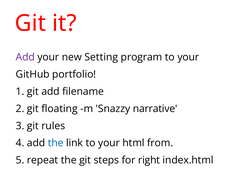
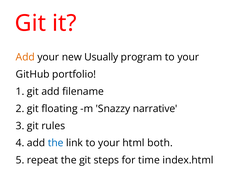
Add at (25, 57) colour: purple -> orange
Setting: Setting -> Usually
from: from -> both
right: right -> time
